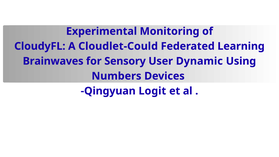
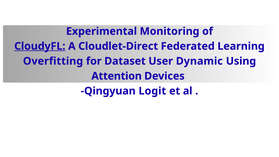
CloudyFL underline: none -> present
Cloudlet-Could: Cloudlet-Could -> Cloudlet-Direct
Brainwaves: Brainwaves -> Overfitting
Sensory: Sensory -> Dataset
Numbers: Numbers -> Attention
